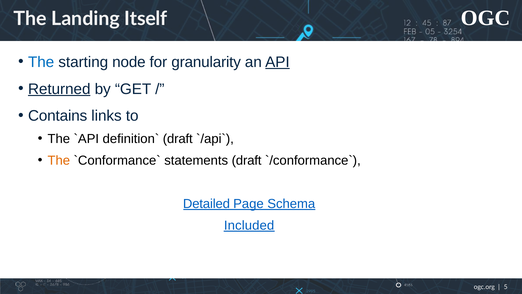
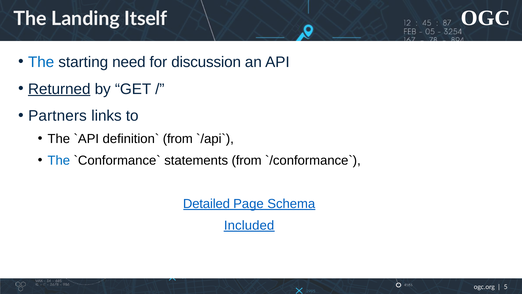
node: node -> need
granularity: granularity -> discussion
API underline: present -> none
Contains: Contains -> Partners
draft at (178, 139): draft -> from
The at (59, 160) colour: orange -> blue
statements draft: draft -> from
